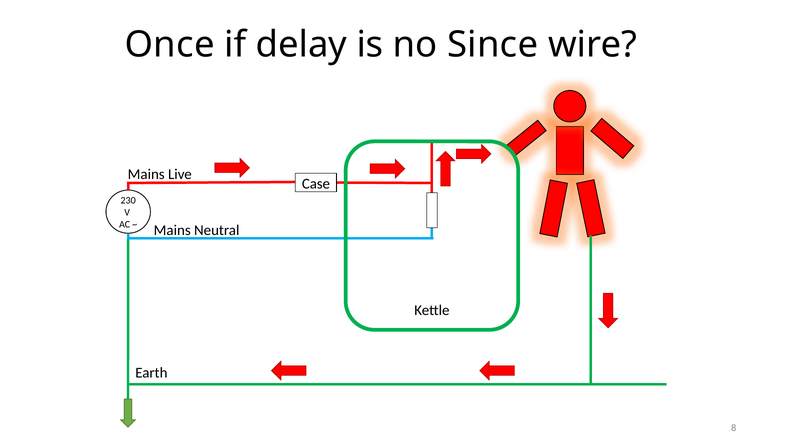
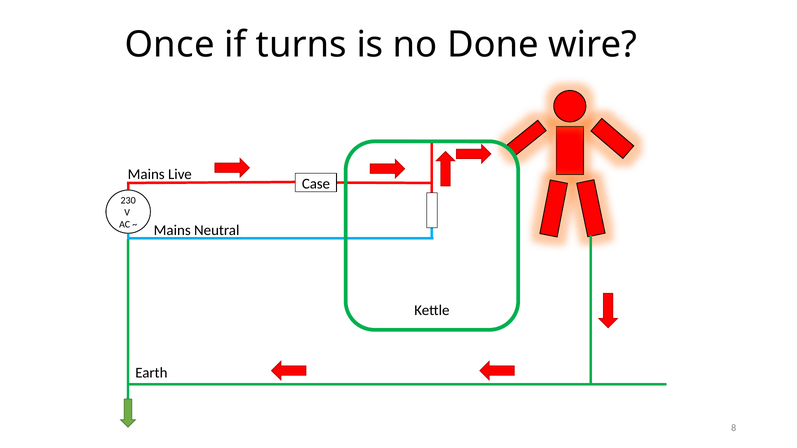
delay: delay -> turns
Since: Since -> Done
